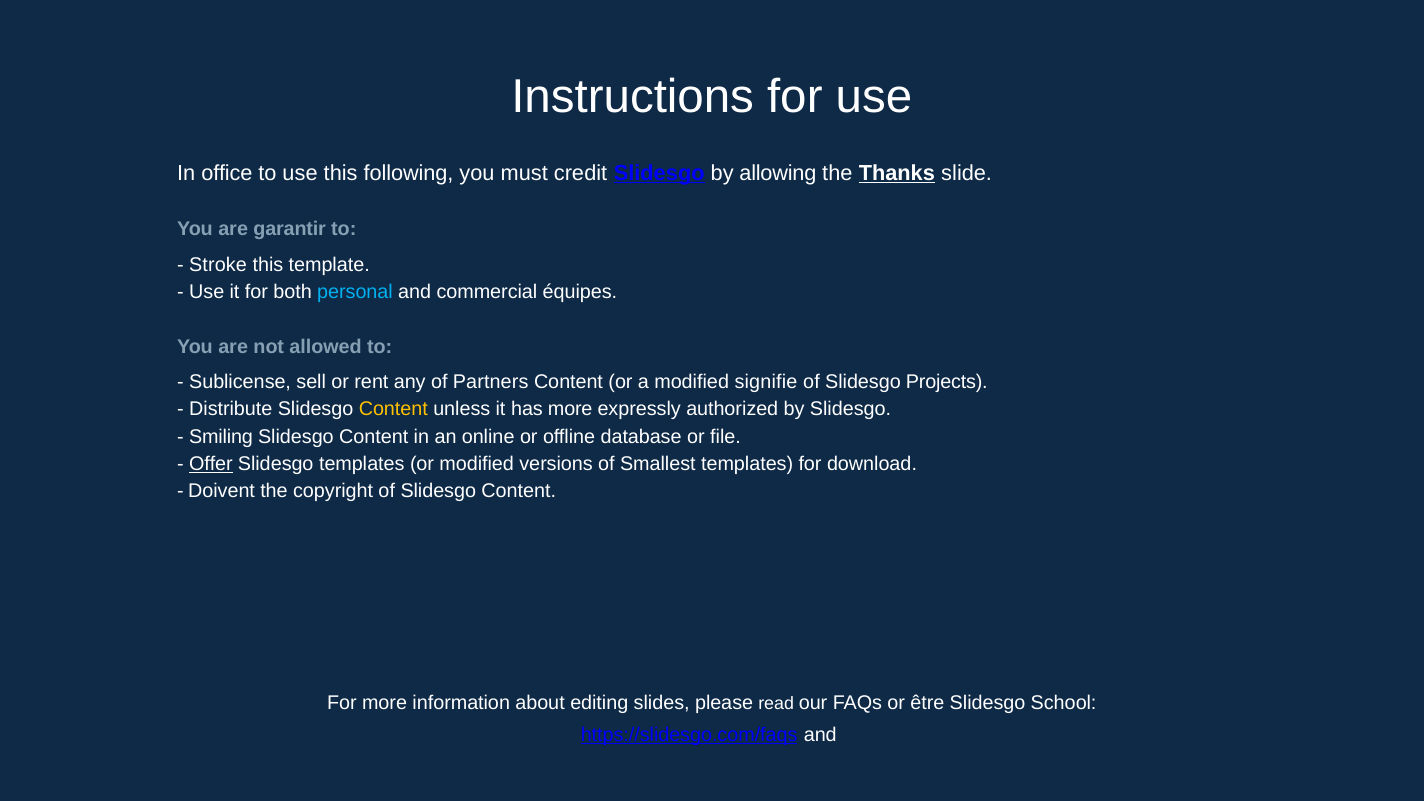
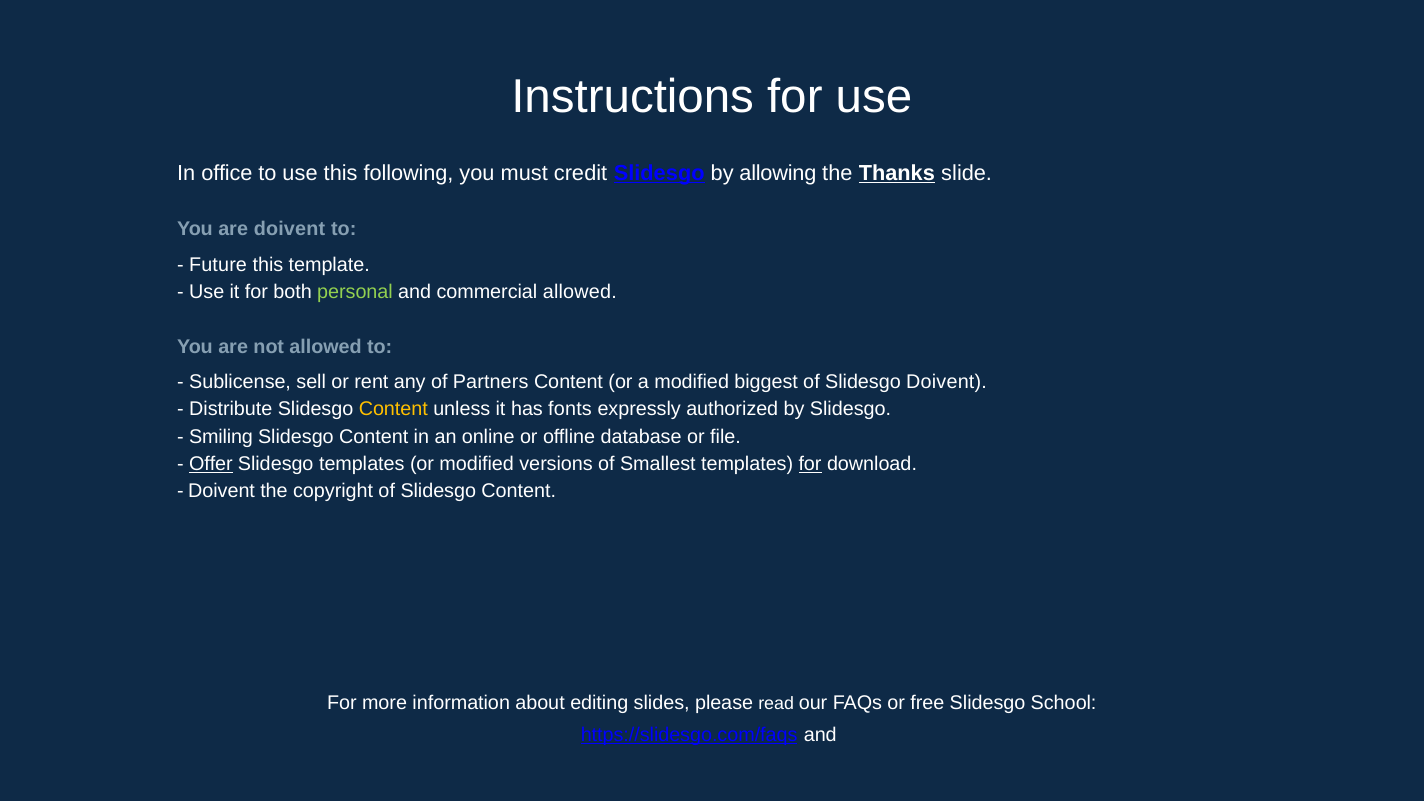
are garantir: garantir -> doivent
Stroke: Stroke -> Future
personal colour: light blue -> light green
commercial équipes: équipes -> allowed
signifie: signifie -> biggest
Slidesgo Projects: Projects -> Doivent
has more: more -> fonts
for at (810, 464) underline: none -> present
être: être -> free
